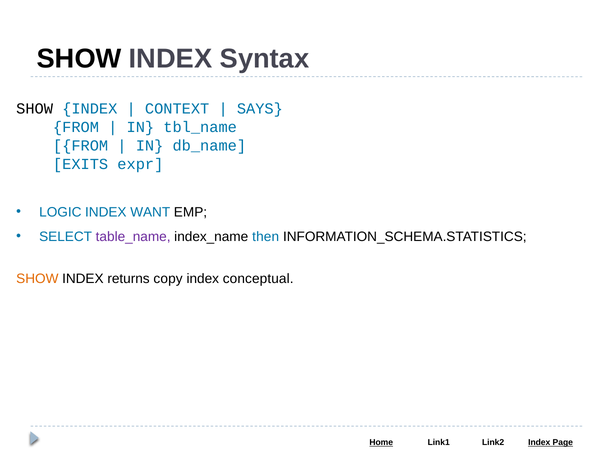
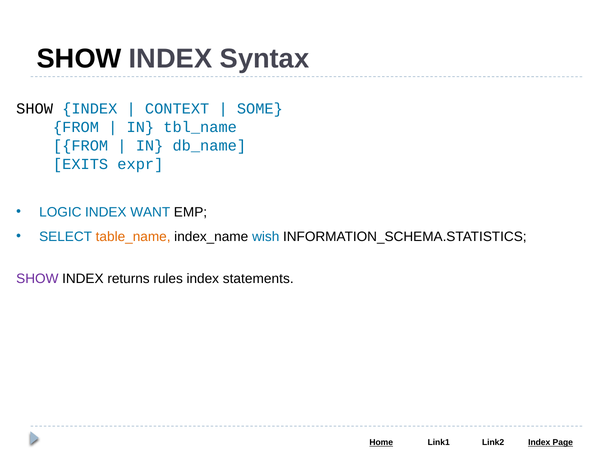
SAYS: SAYS -> SOME
table_name colour: purple -> orange
then: then -> wish
SHOW at (37, 278) colour: orange -> purple
copy: copy -> rules
conceptual: conceptual -> statements
